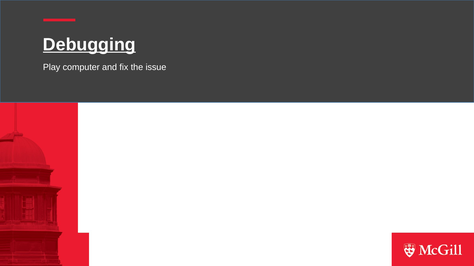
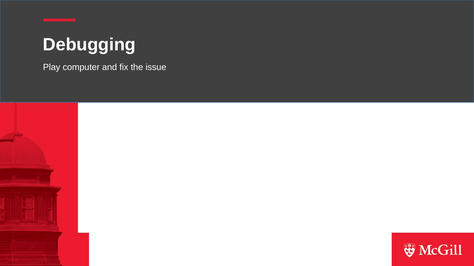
Debugging underline: present -> none
